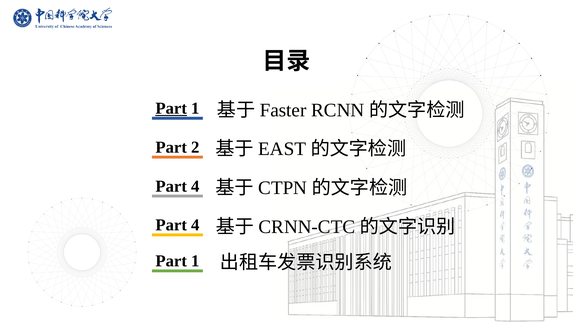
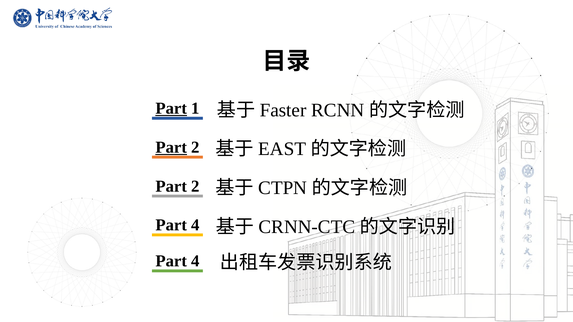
Part at (171, 147) underline: none -> present
4 at (195, 187): 4 -> 2
1 at (195, 261): 1 -> 4
